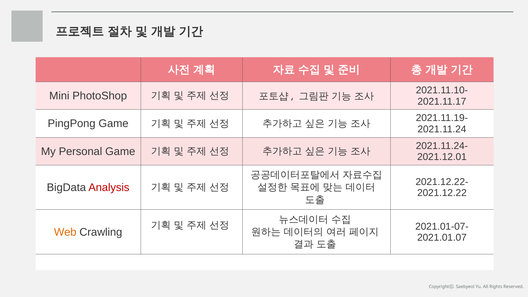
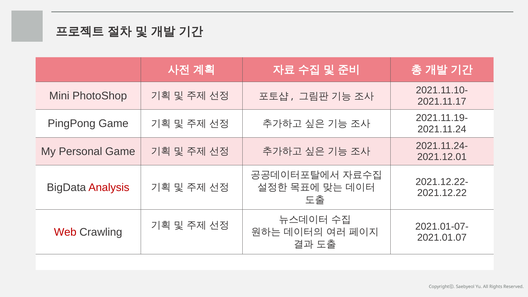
Web colour: orange -> red
